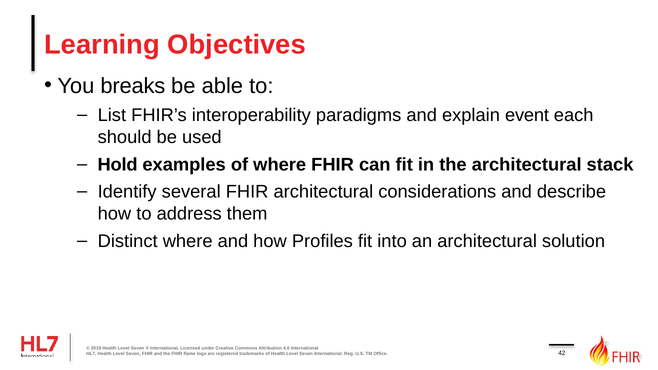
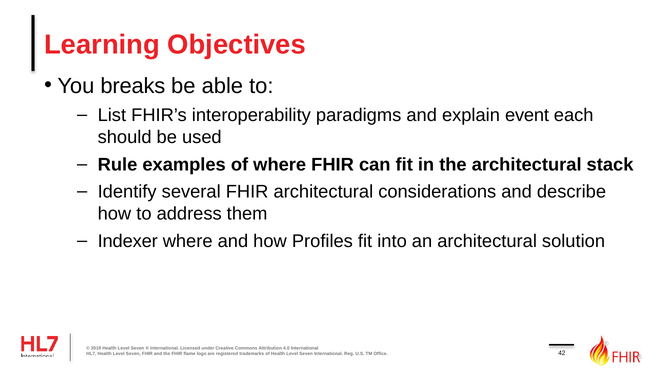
Hold: Hold -> Rule
Distinct: Distinct -> Indexer
